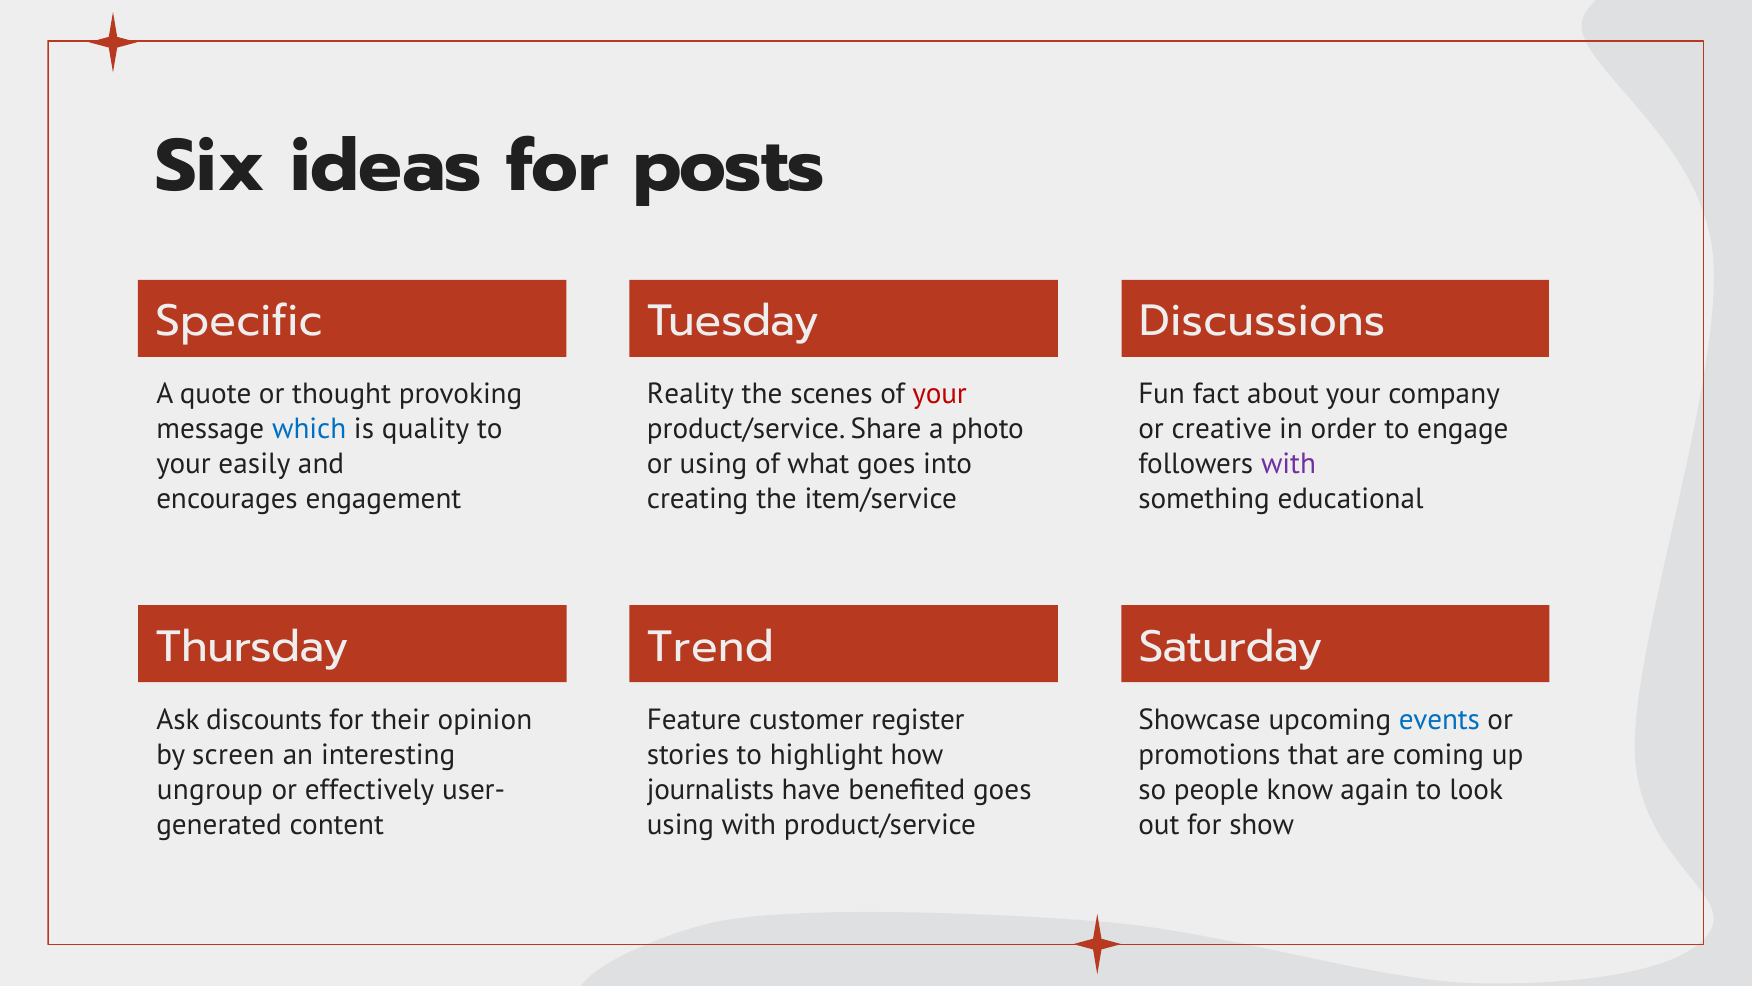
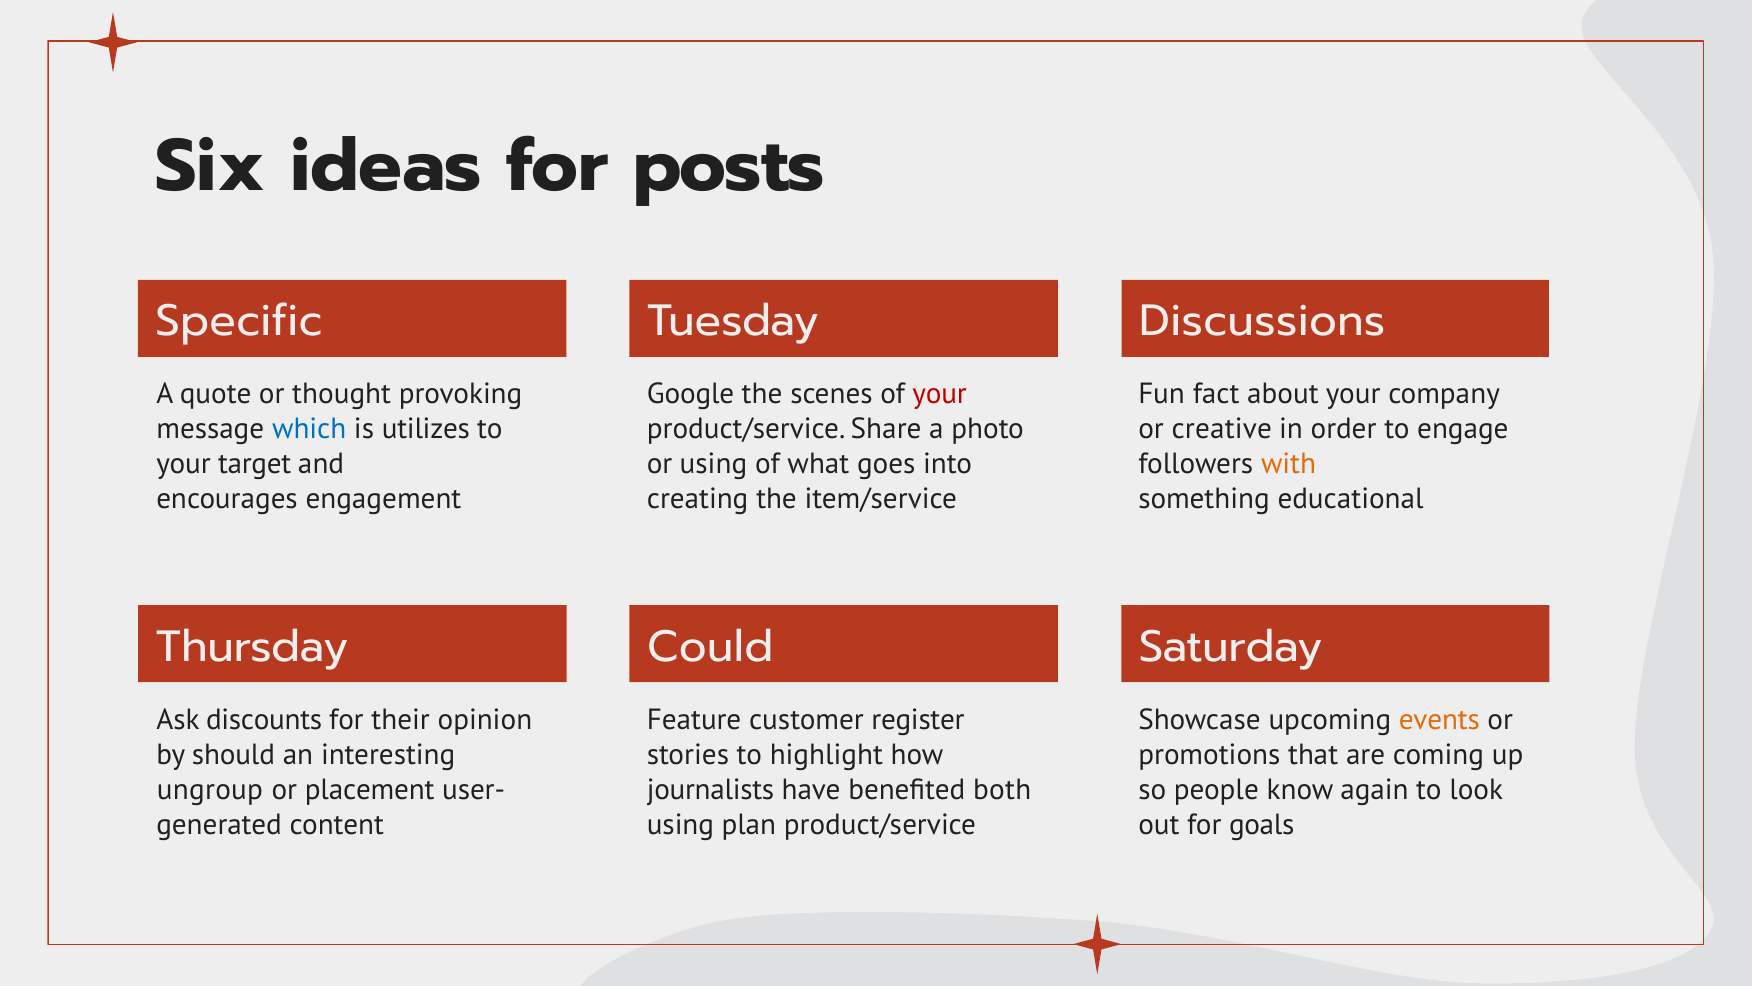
Reality: Reality -> Google
quality: quality -> utilizes
easily: easily -> target
with at (1289, 463) colour: purple -> orange
Trend: Trend -> Could
events colour: blue -> orange
screen: screen -> should
effectively: effectively -> placement
benefited goes: goes -> both
using with: with -> plan
show: show -> goals
